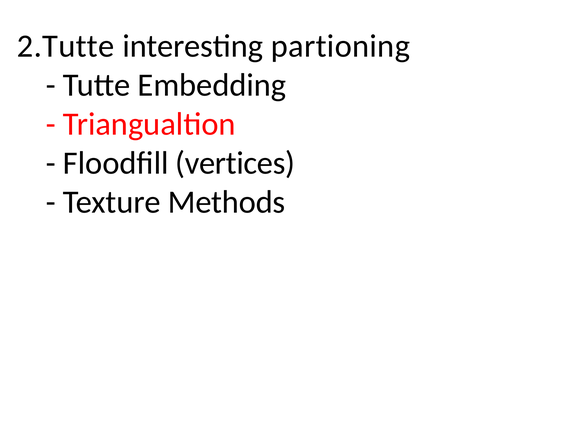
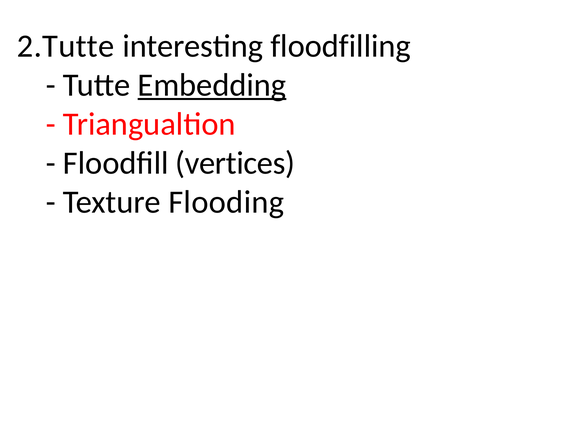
partioning: partioning -> floodfilling
Embedding underline: none -> present
Methods: Methods -> Flooding
